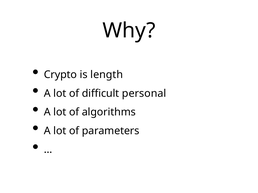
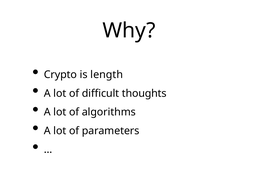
personal: personal -> thoughts
